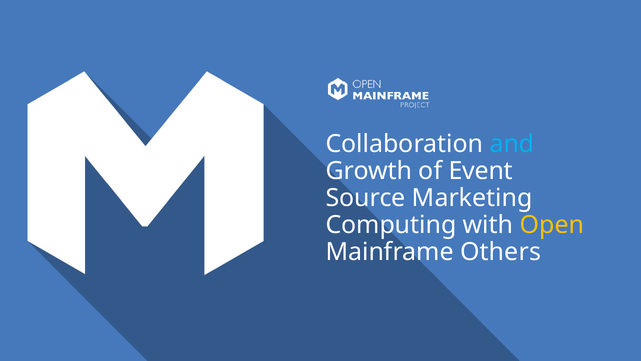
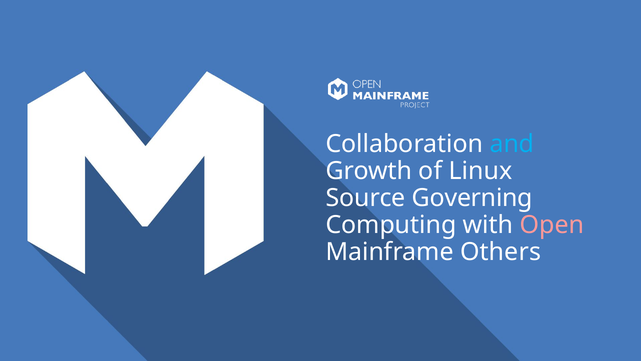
Event: Event -> Linux
Marketing: Marketing -> Governing
Open colour: yellow -> pink
